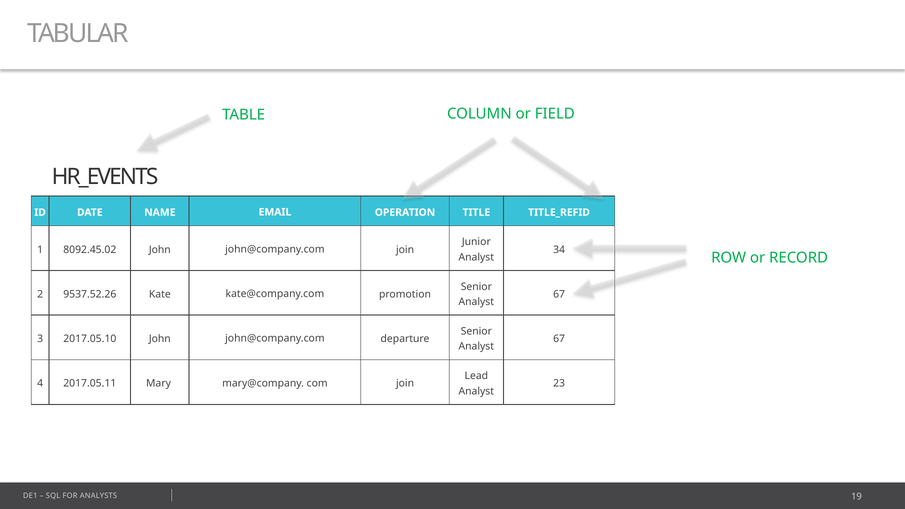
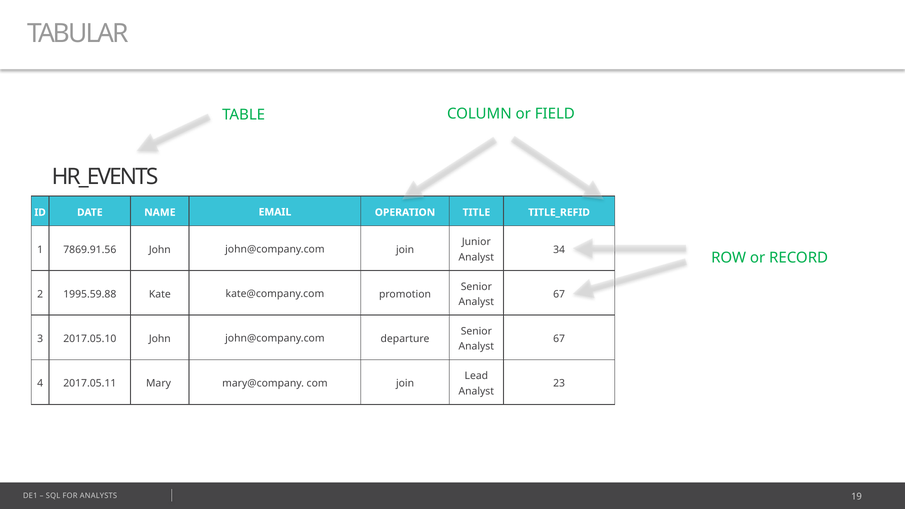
8092.45.02: 8092.45.02 -> 7869.91.56
9537.52.26: 9537.52.26 -> 1995.59.88
